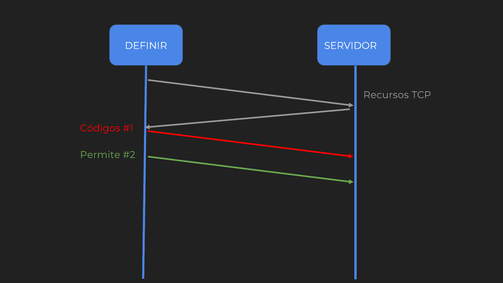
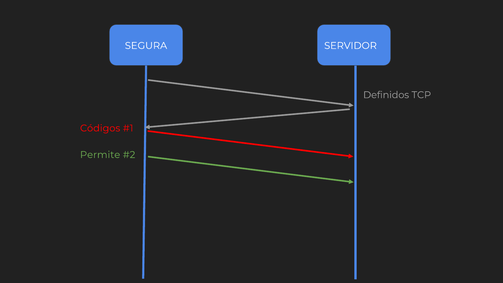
DEFINIR: DEFINIR -> SEGURA
Recursos: Recursos -> Definidos
